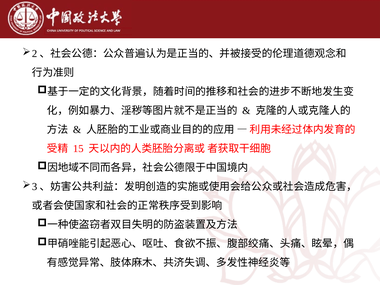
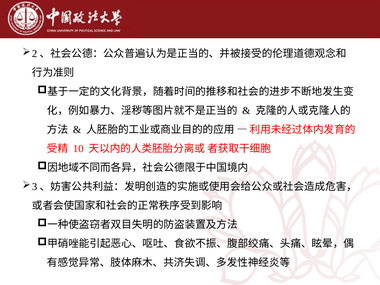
15: 15 -> 10
